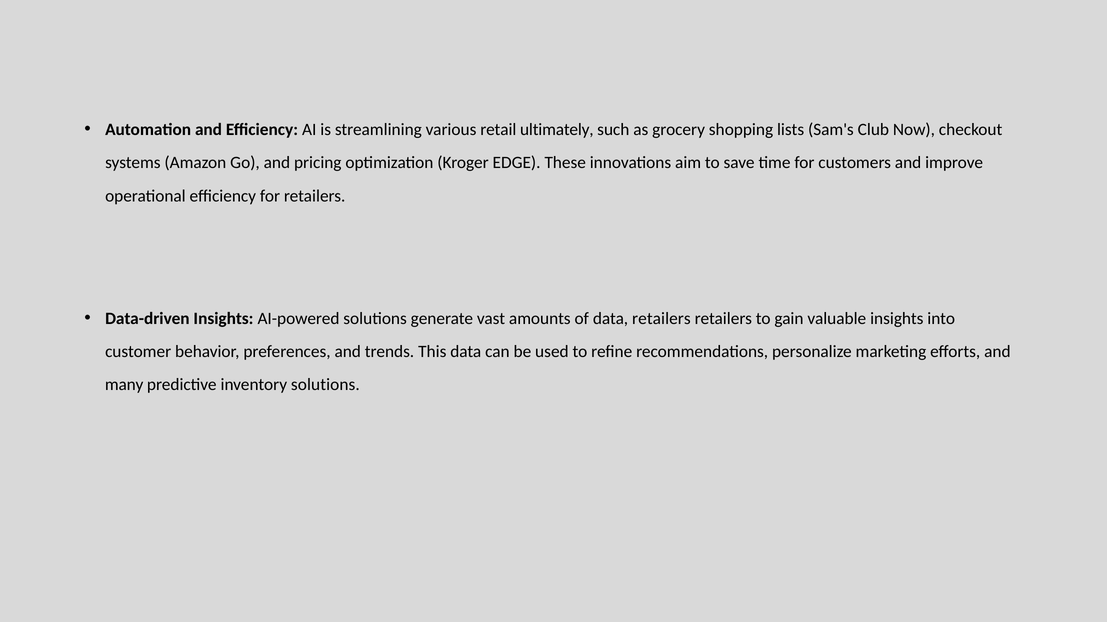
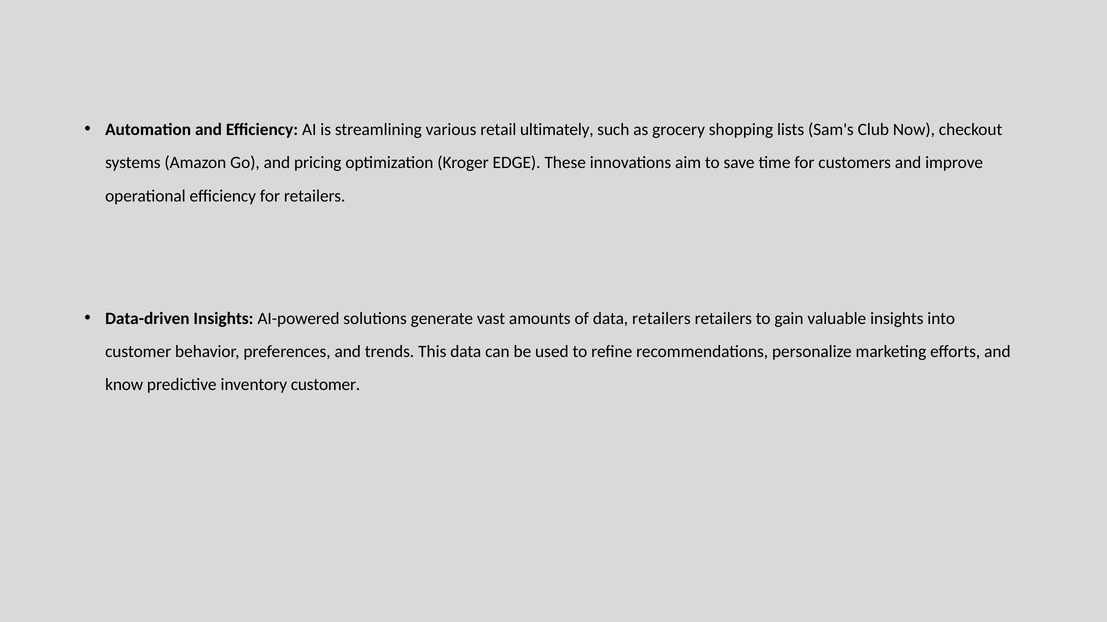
many: many -> know
inventory solutions: solutions -> customer
